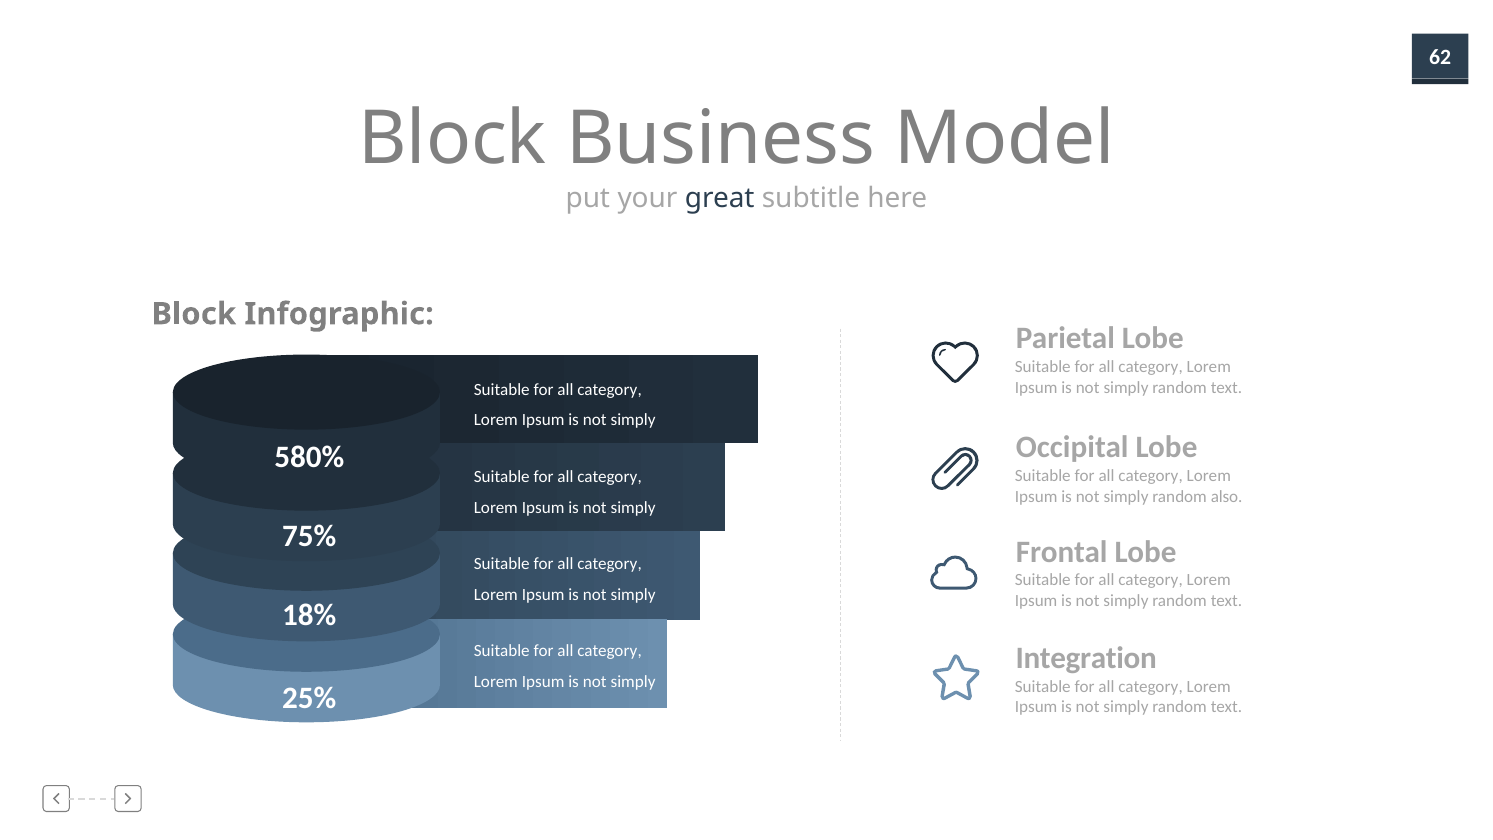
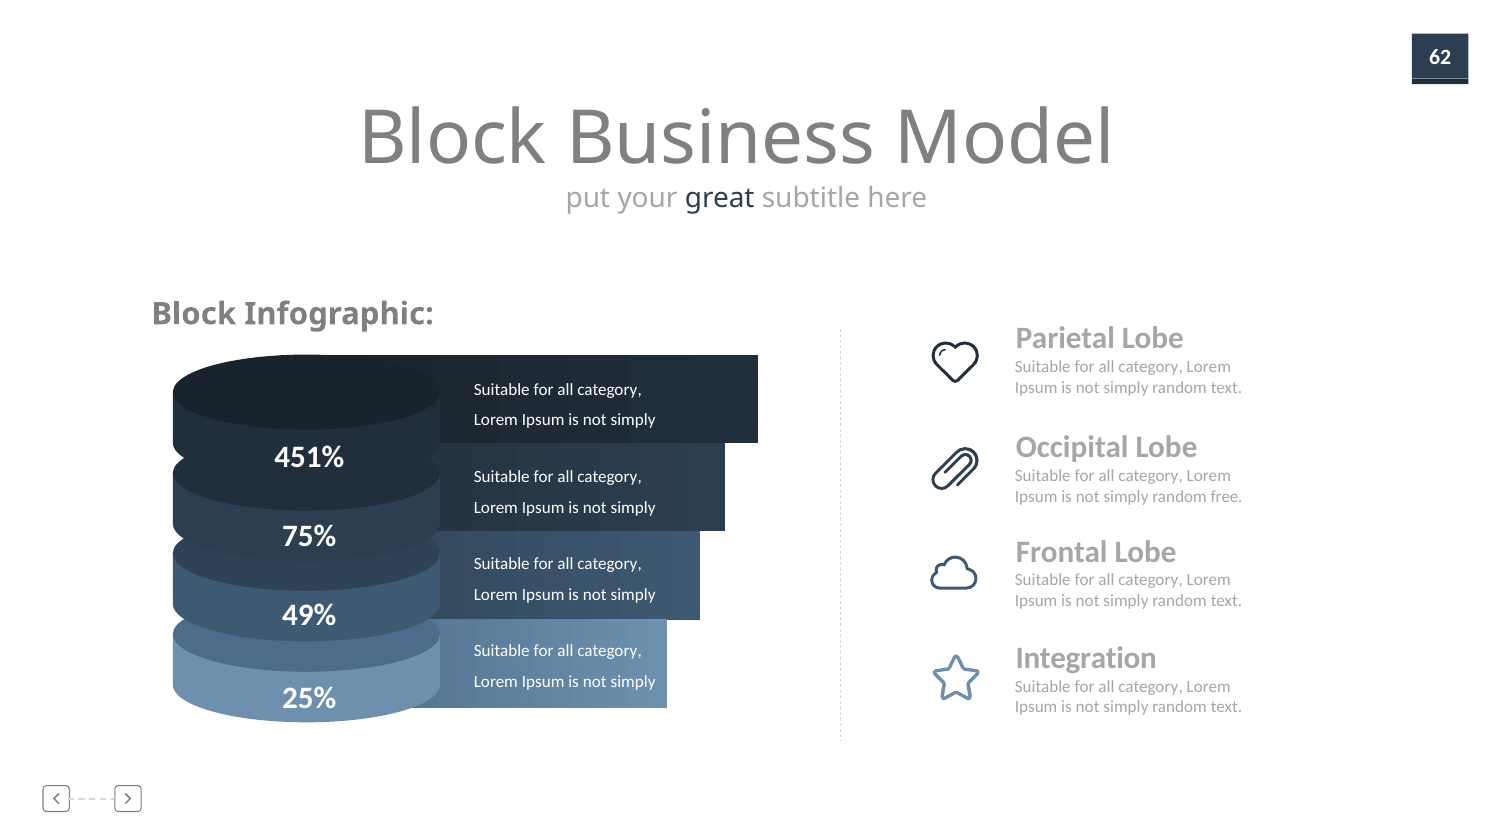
580%: 580% -> 451%
also: also -> free
18%: 18% -> 49%
